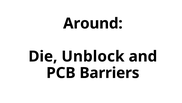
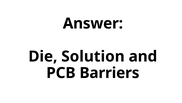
Around: Around -> Answer
Unblock: Unblock -> Solution
